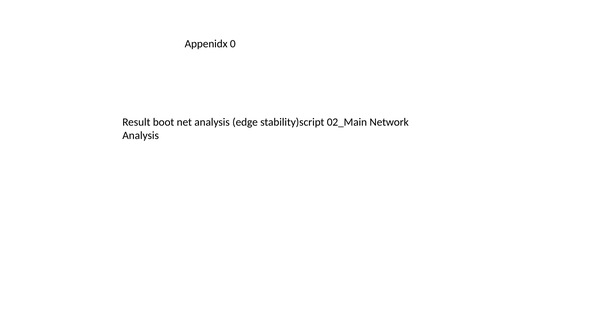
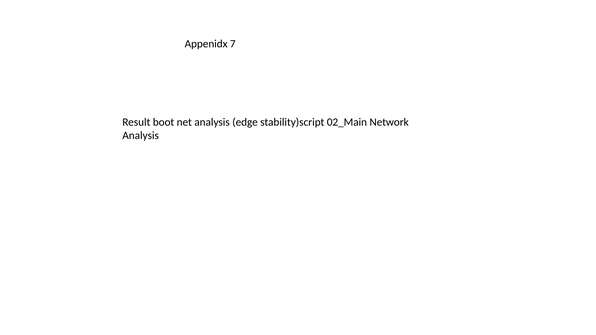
0: 0 -> 7
